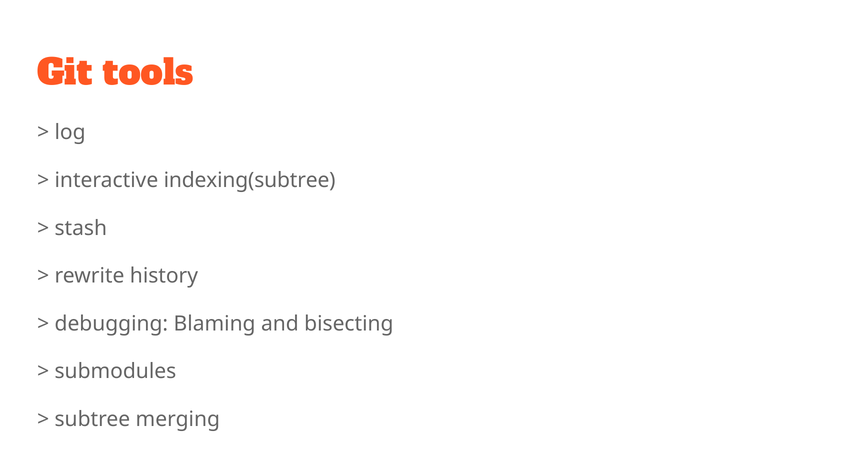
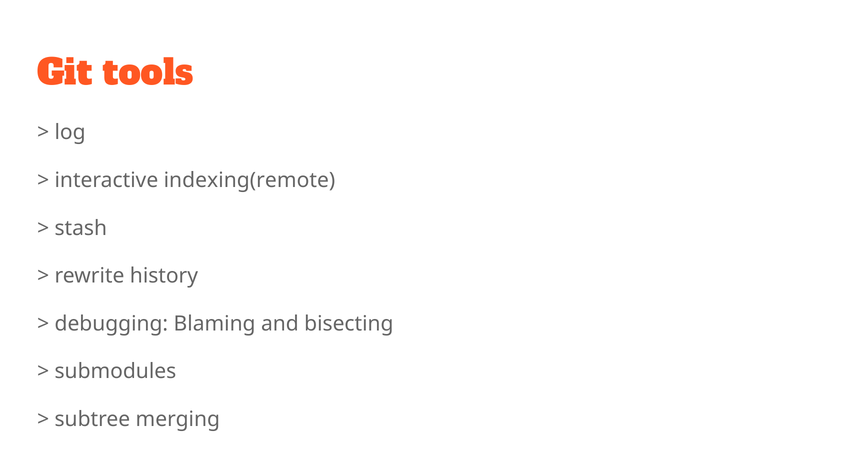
indexing(subtree: indexing(subtree -> indexing(remote
